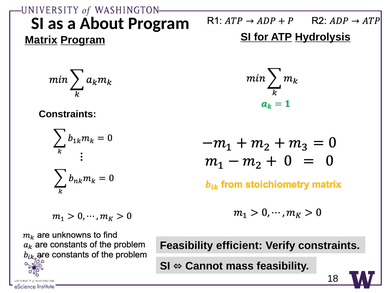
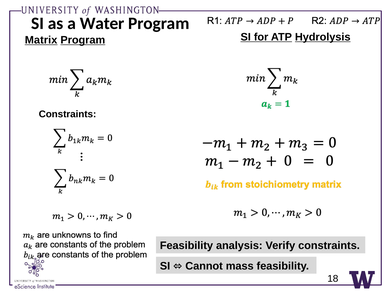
About: About -> Water
efficient: efficient -> analysis
